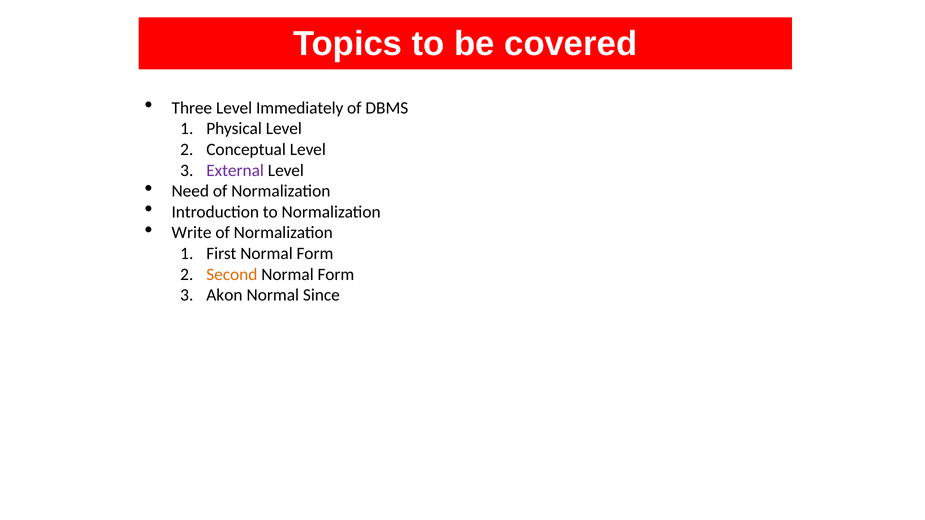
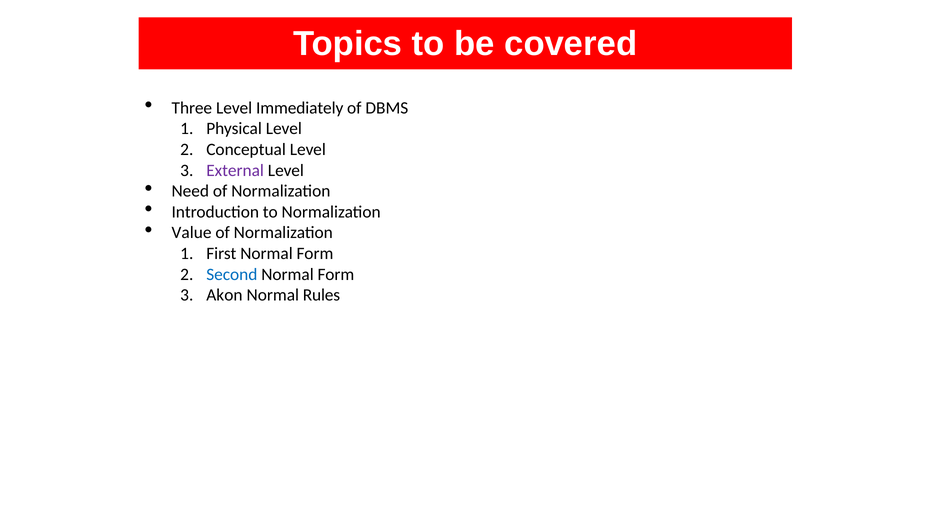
Write: Write -> Value
Second colour: orange -> blue
Since: Since -> Rules
